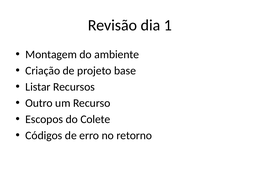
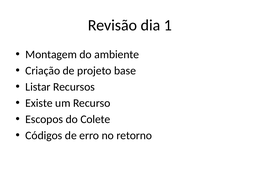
Outro: Outro -> Existe
